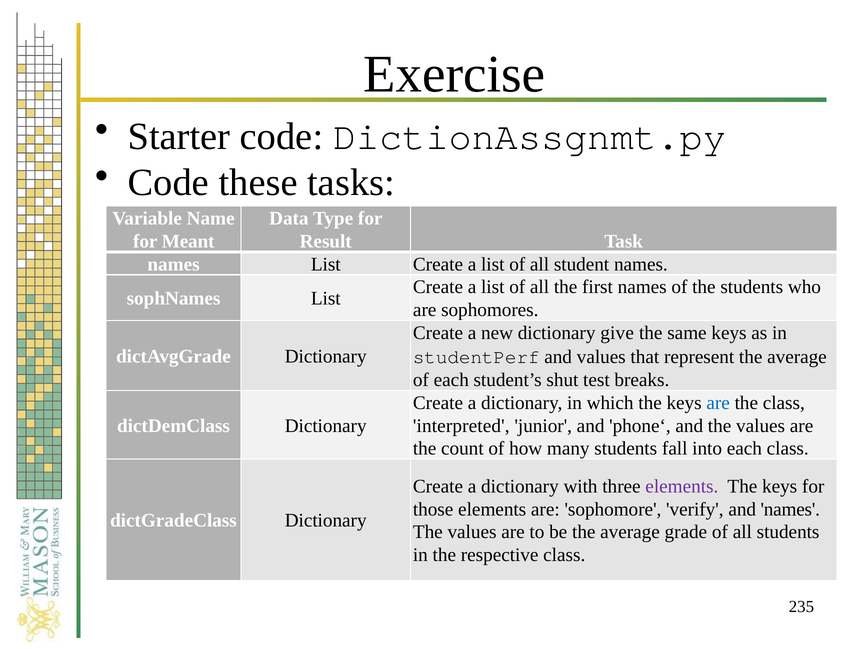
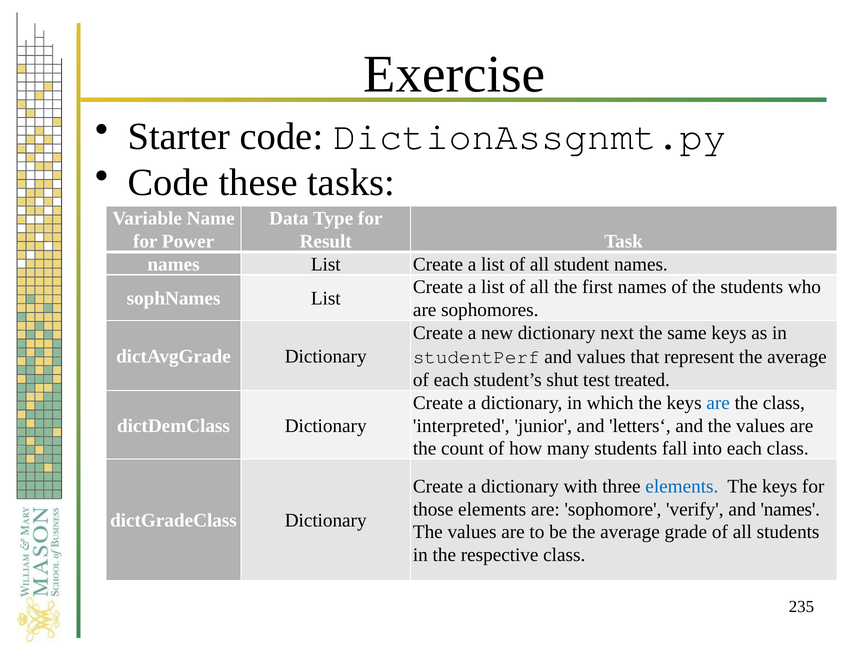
Meant: Meant -> Power
give: give -> next
breaks: breaks -> treated
phone‘: phone‘ -> letters‘
elements at (682, 487) colour: purple -> blue
